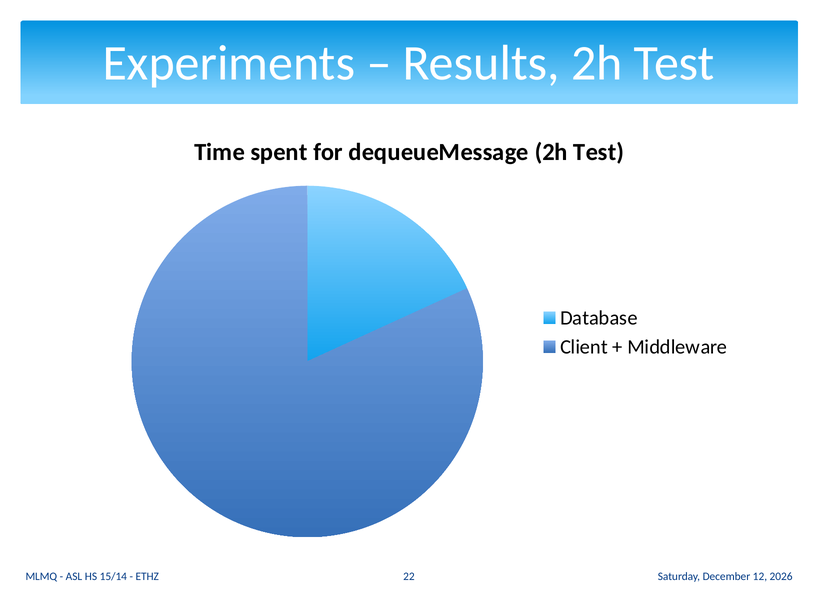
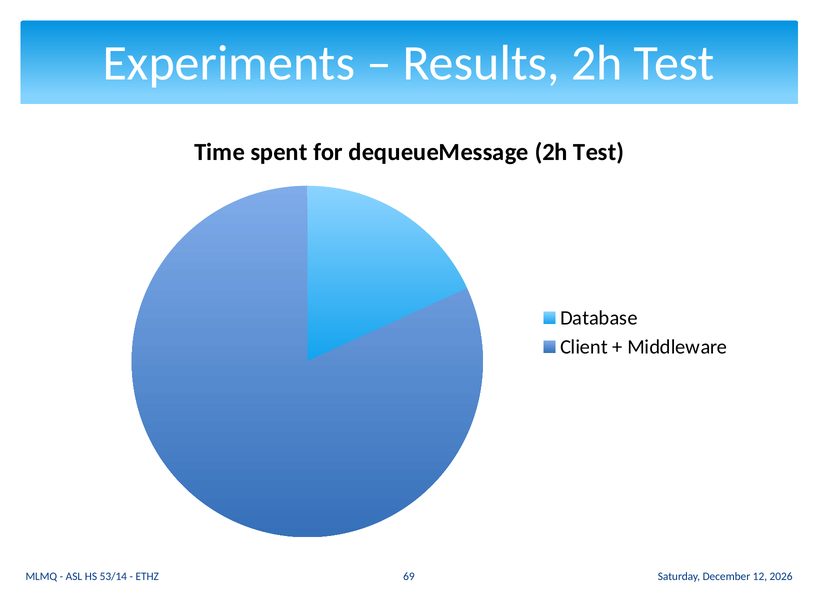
15/14: 15/14 -> 53/14
22: 22 -> 69
